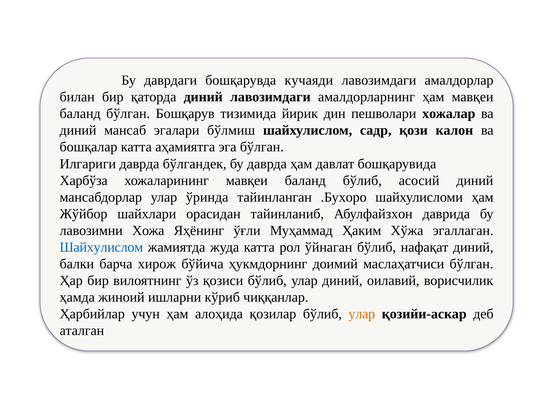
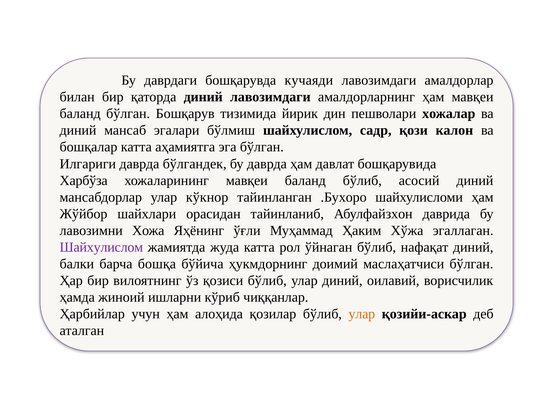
ўринда: ўринда -> кўкнор
Шайхулислом at (101, 247) colour: blue -> purple
хирож: хирож -> бошқа
